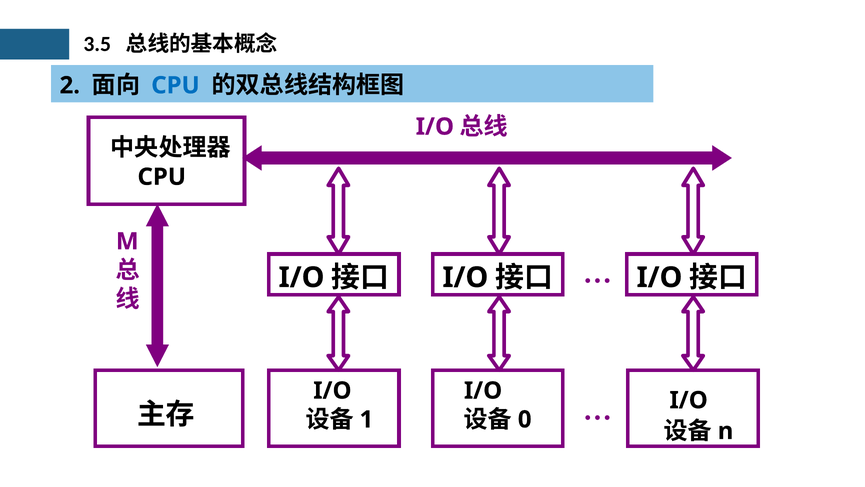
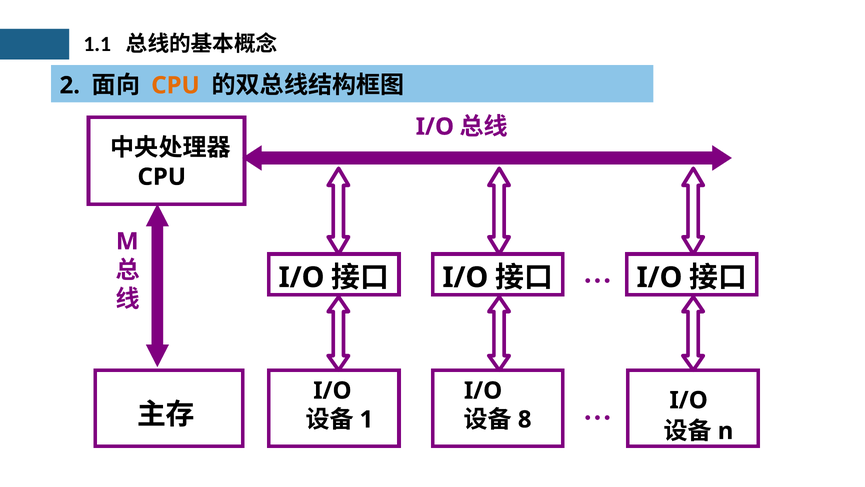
3.5: 3.5 -> 1.1
CPU at (175, 85) colour: blue -> orange
0: 0 -> 8
